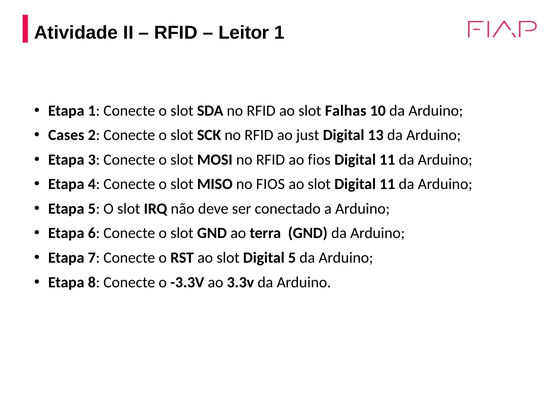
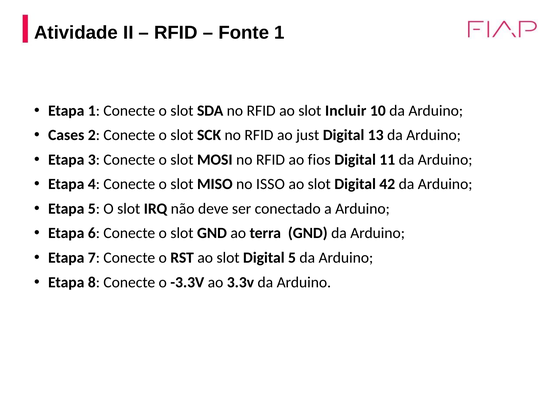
Leitor: Leitor -> Fonte
Falhas: Falhas -> Incluir
no FIOS: FIOS -> ISSO
slot Digital 11: 11 -> 42
